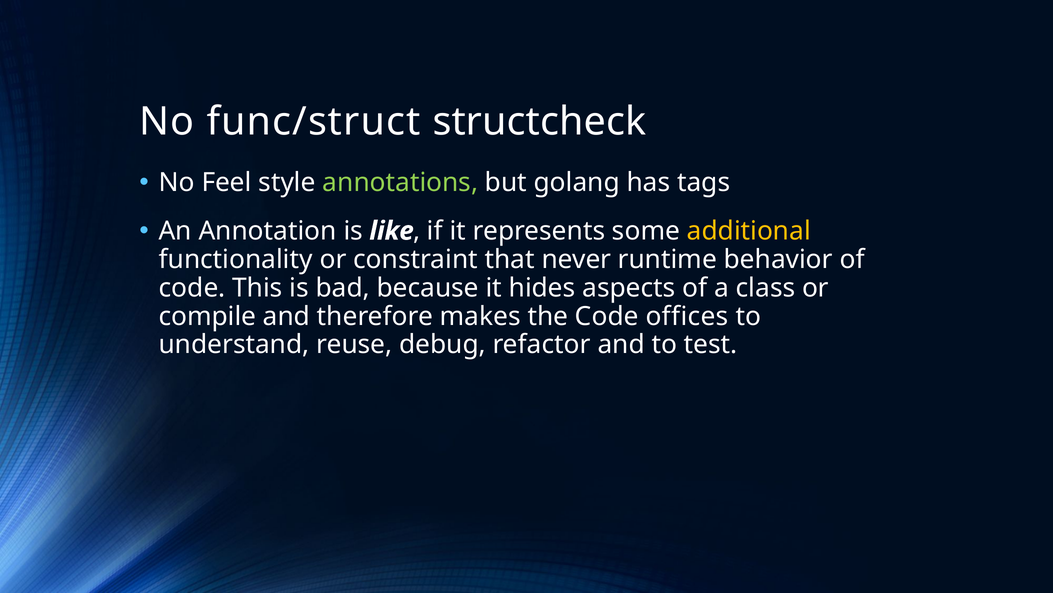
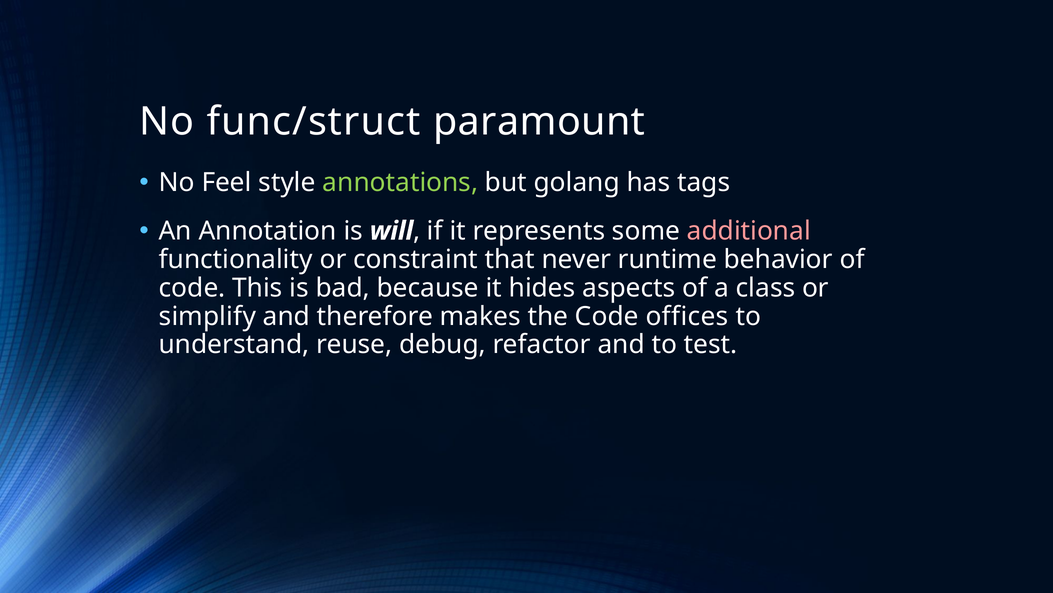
structcheck: structcheck -> paramount
like: like -> will
additional colour: yellow -> pink
compile: compile -> simplify
